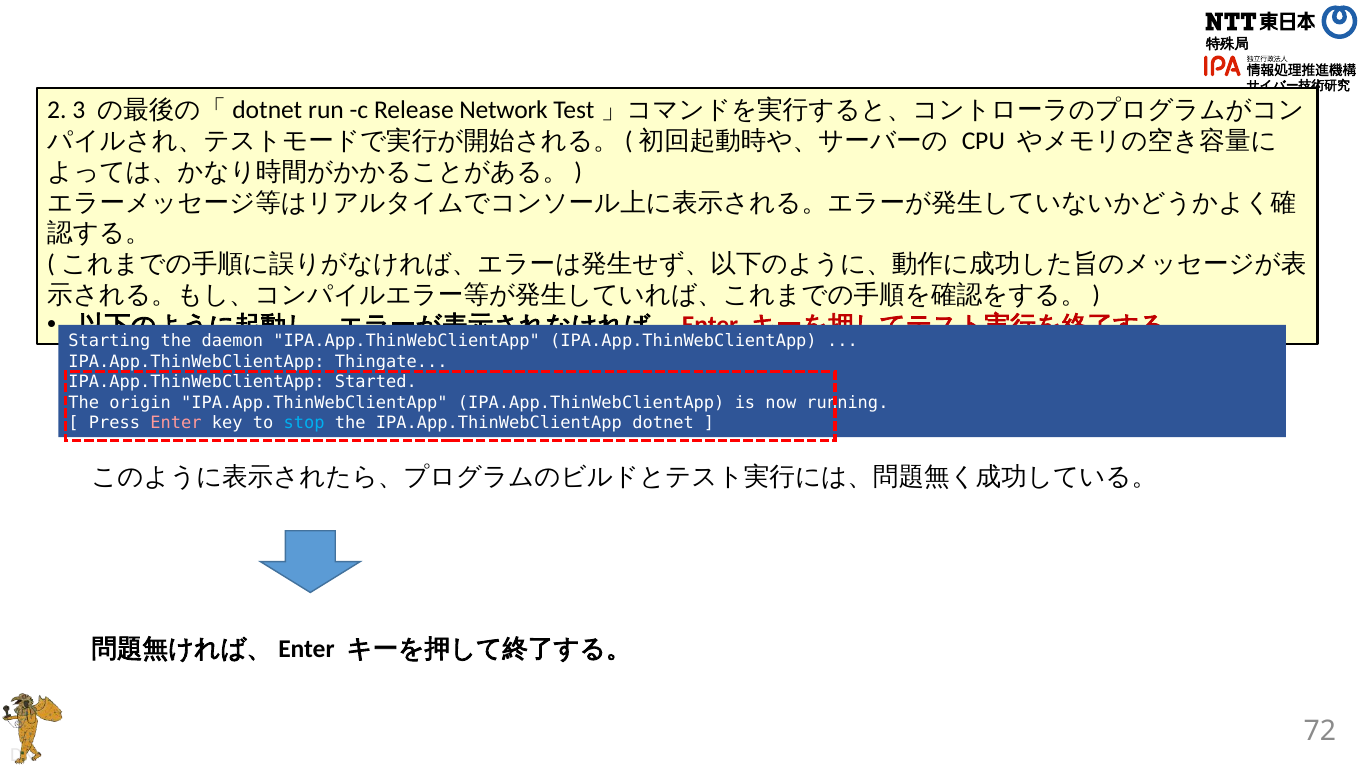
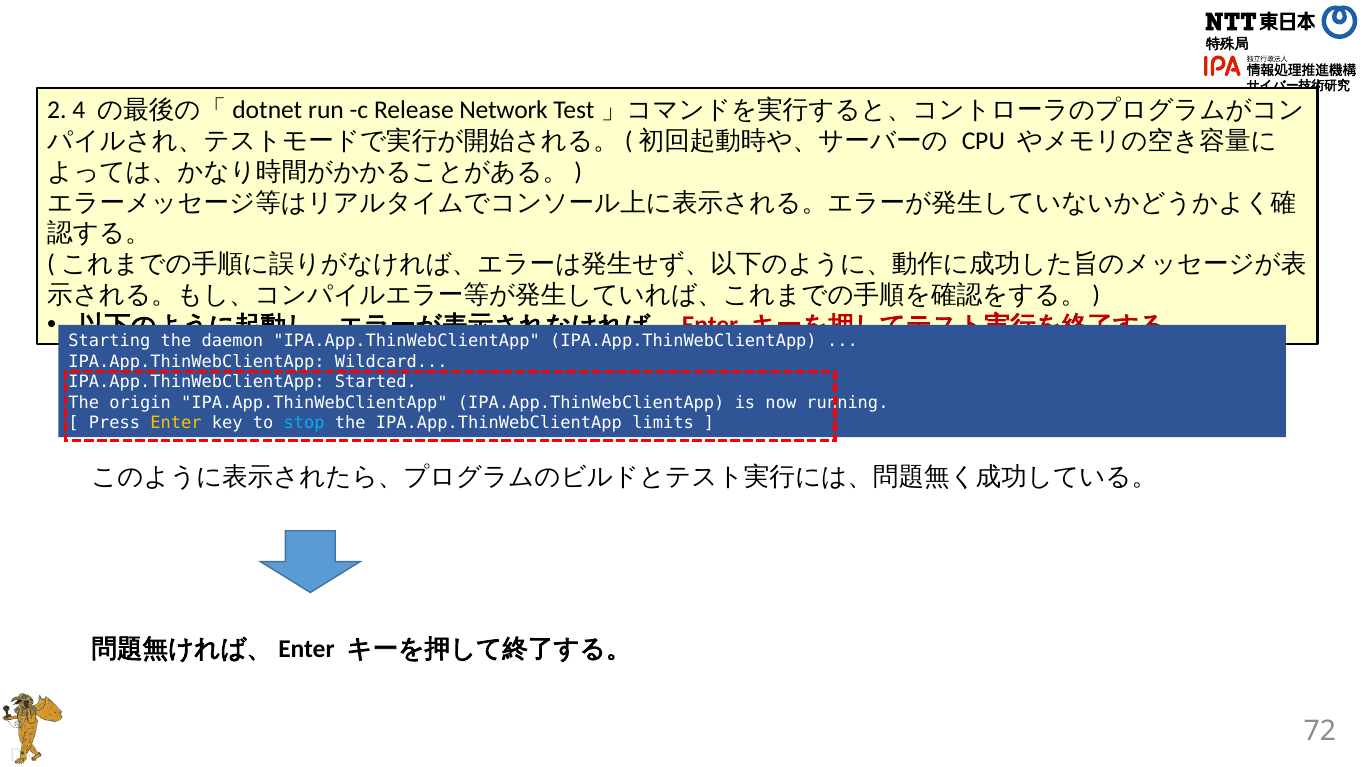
3: 3 -> 4
Thingate: Thingate -> Wildcard
Enter colour: pink -> yellow
dotnet: dotnet -> limits
